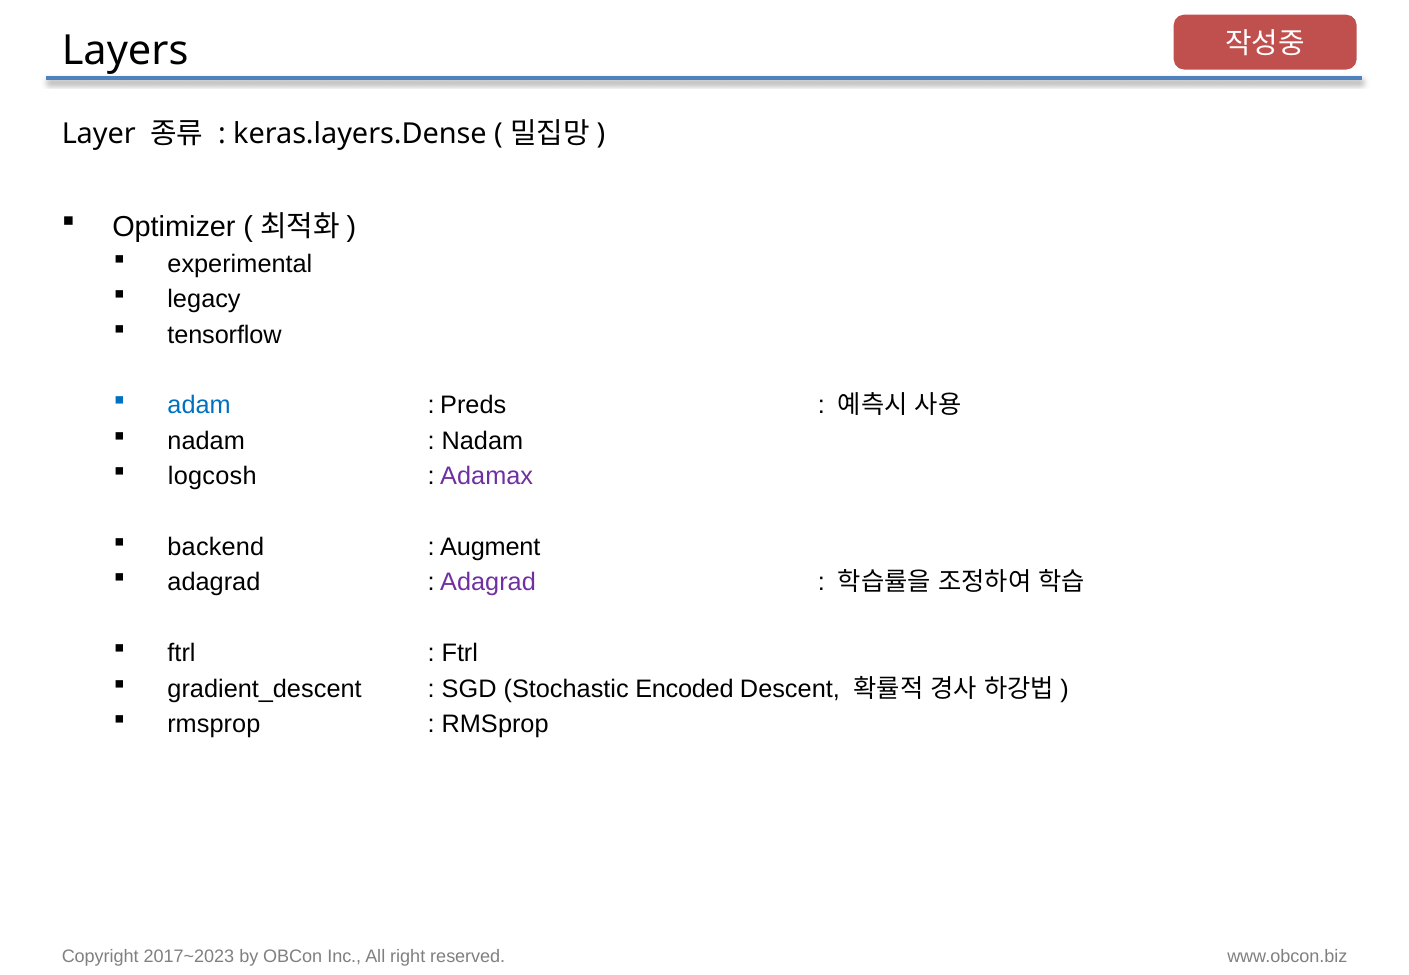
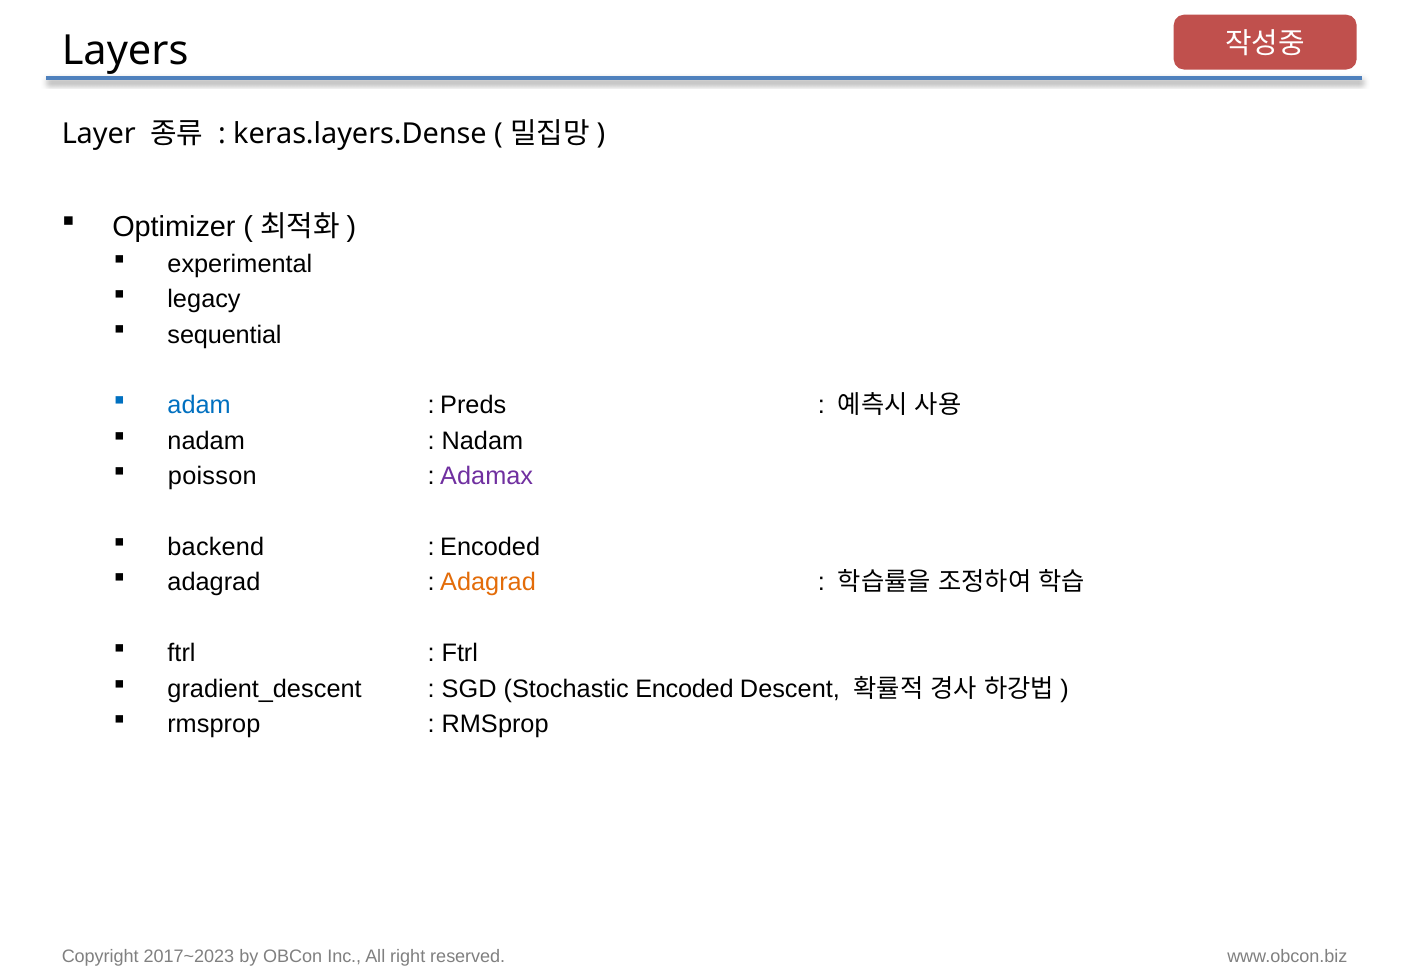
tensorflow: tensorflow -> sequential
logcosh: logcosh -> poisson
Augment at (490, 547): Augment -> Encoded
Adagrad at (488, 583) colour: purple -> orange
